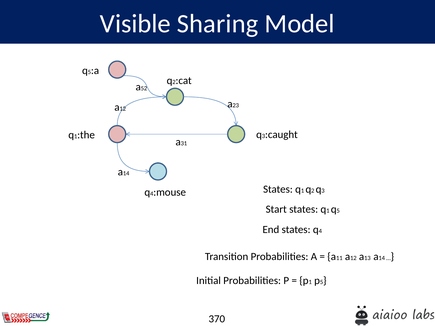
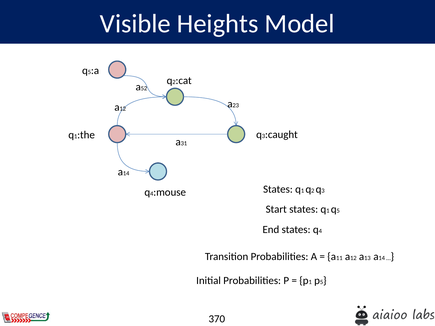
Sharing: Sharing -> Heights
